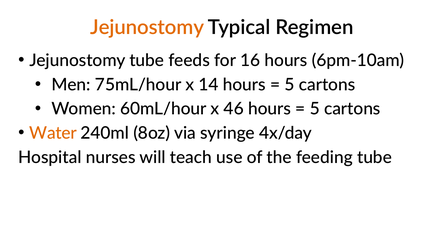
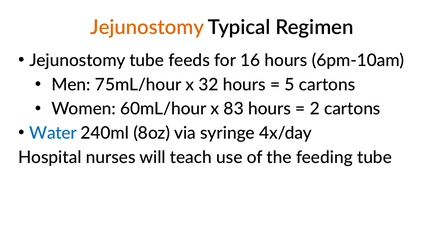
14: 14 -> 32
46: 46 -> 83
5 at (315, 109): 5 -> 2
Water colour: orange -> blue
